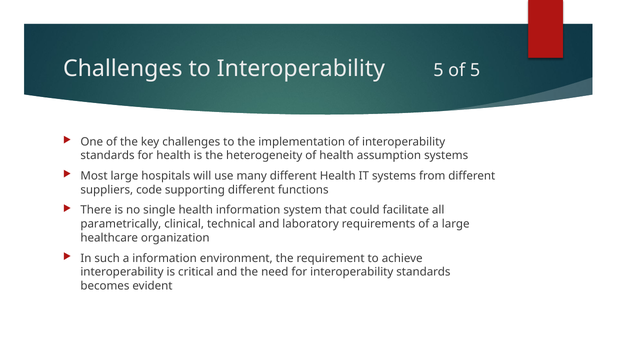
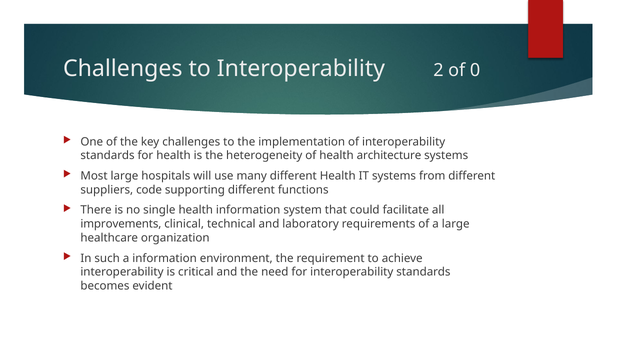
Interoperability 5: 5 -> 2
of 5: 5 -> 0
assumption: assumption -> architecture
parametrically: parametrically -> improvements
